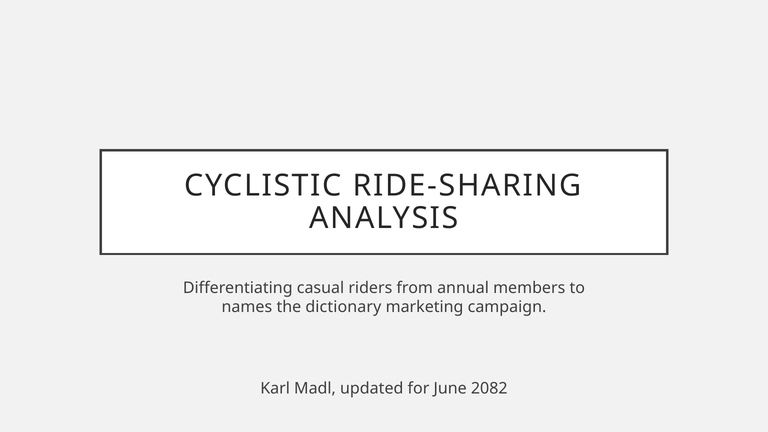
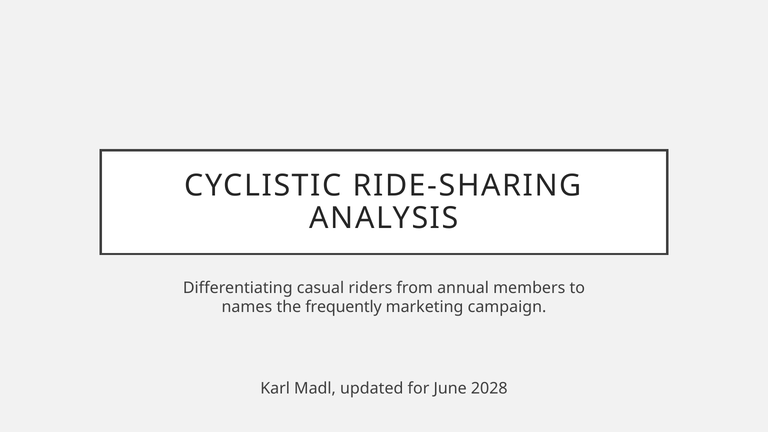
dictionary: dictionary -> frequently
2082: 2082 -> 2028
